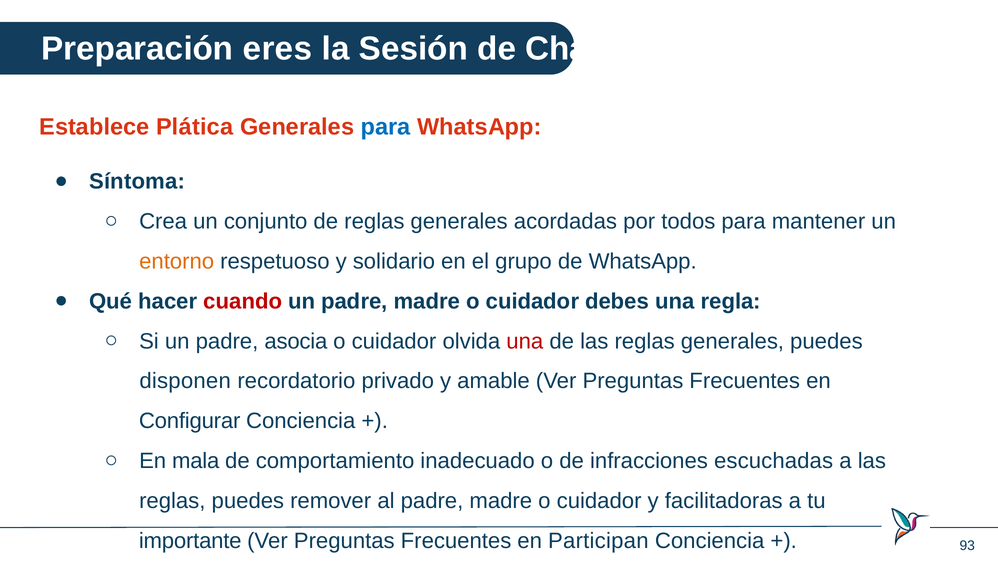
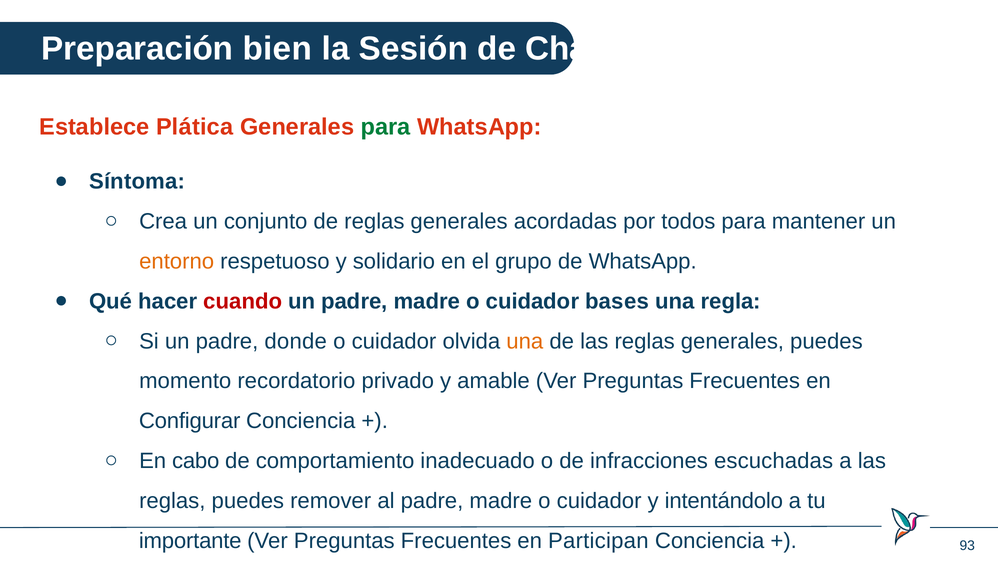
eres: eres -> bien
para at (386, 127) colour: blue -> green
debes: debes -> bases
asocia: asocia -> donde
una at (525, 341) colour: red -> orange
disponen: disponen -> momento
mala: mala -> cabo
facilitadoras: facilitadoras -> intentándolo
